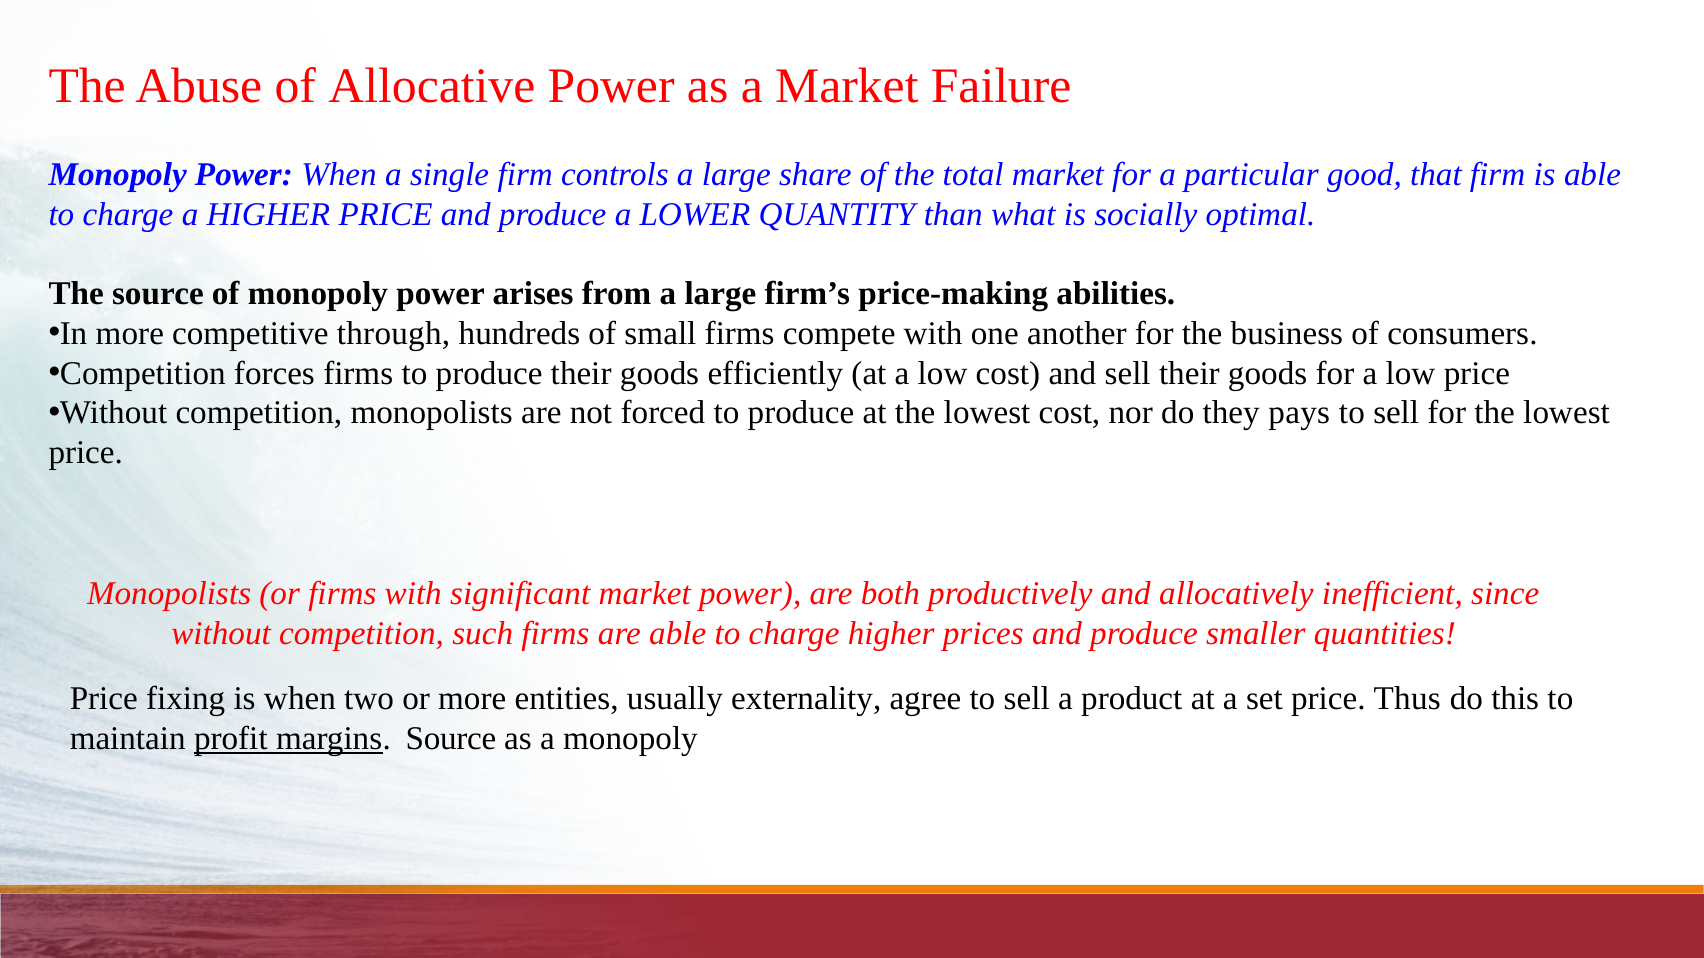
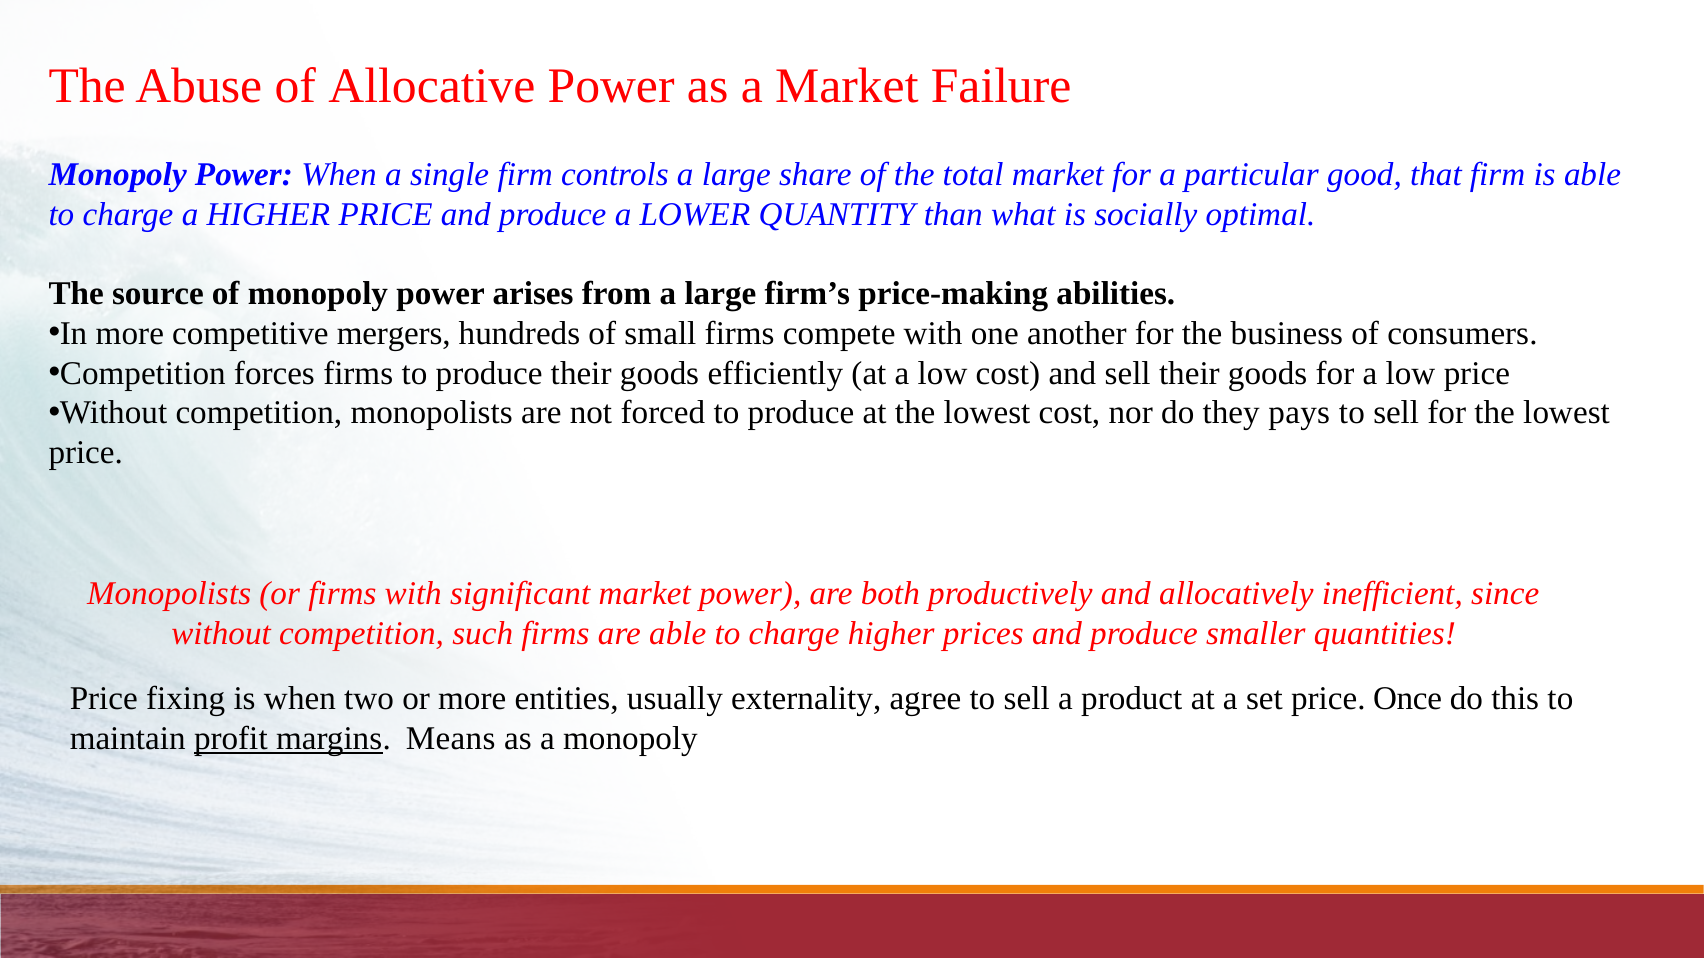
through: through -> mergers
Thus: Thus -> Once
margins Source: Source -> Means
